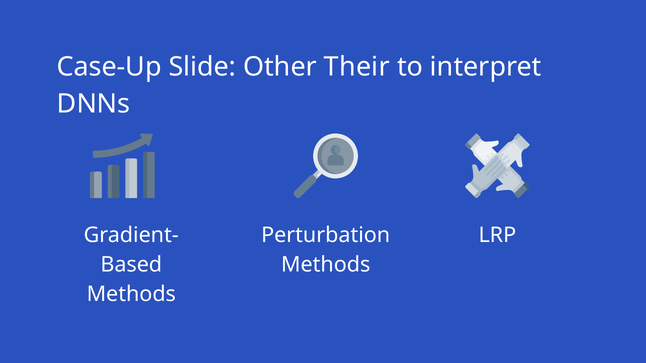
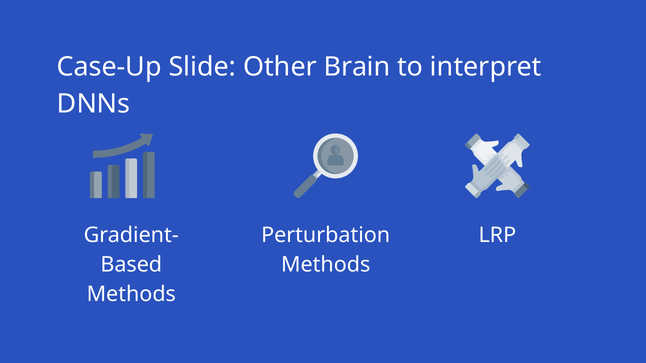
Their: Their -> Brain
